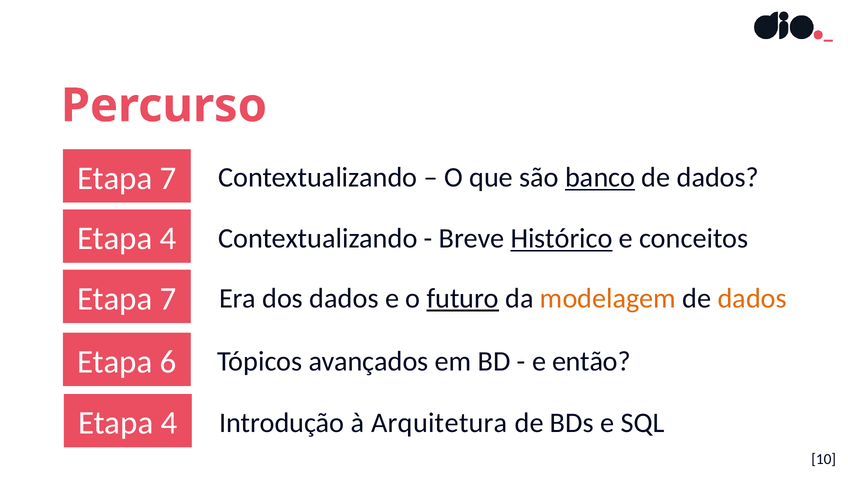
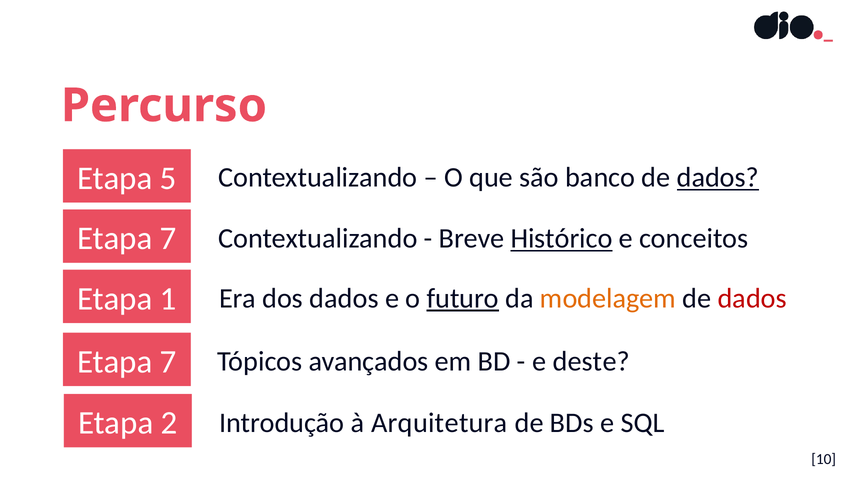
7 at (168, 178): 7 -> 5
banco underline: present -> none
dados at (718, 178) underline: none -> present
4 at (168, 238): 4 -> 7
7 at (168, 299): 7 -> 1
dados at (752, 298) colour: orange -> red
6 at (168, 362): 6 -> 7
então: então -> deste
4 at (169, 423): 4 -> 2
